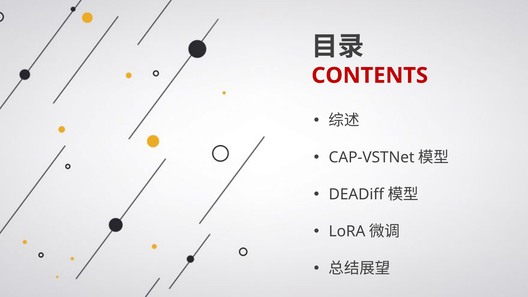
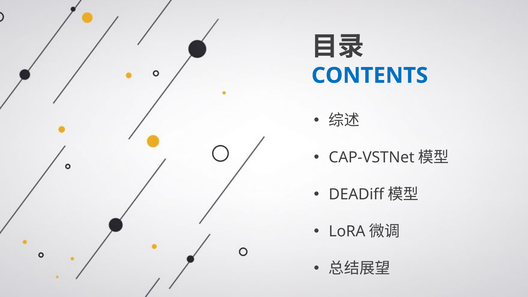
CONTENTS colour: red -> blue
